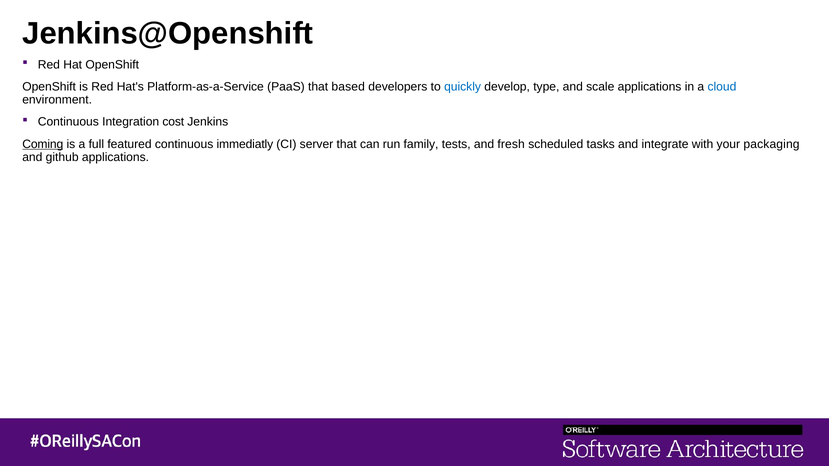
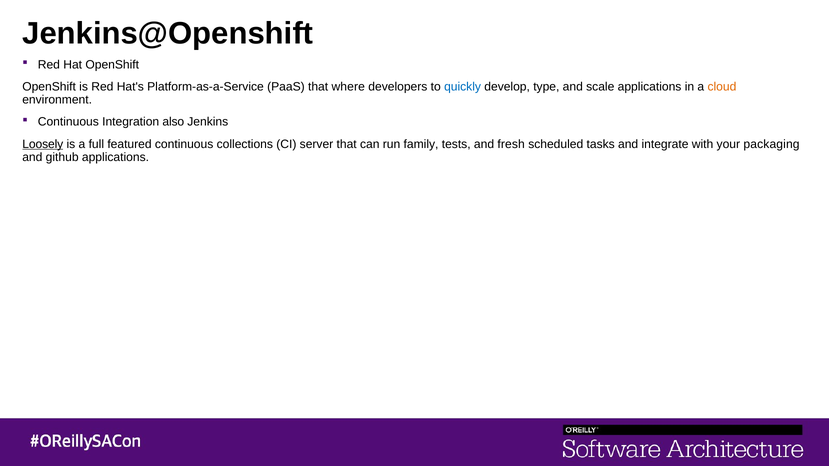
based: based -> where
cloud colour: blue -> orange
cost: cost -> also
Coming: Coming -> Loosely
immediatly: immediatly -> collections
